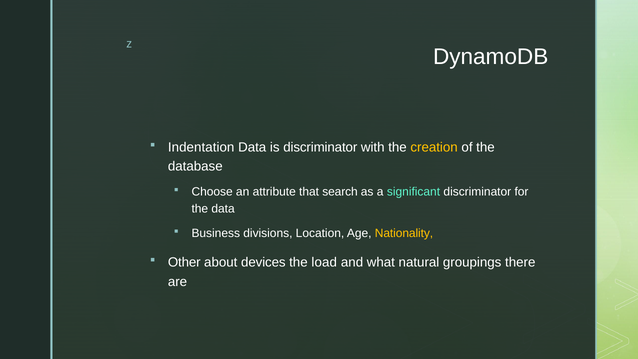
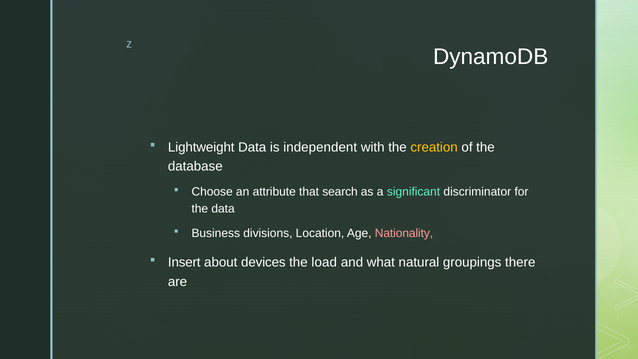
Indentation: Indentation -> Lightweight
is discriminator: discriminator -> independent
Nationality colour: yellow -> pink
Other: Other -> Insert
